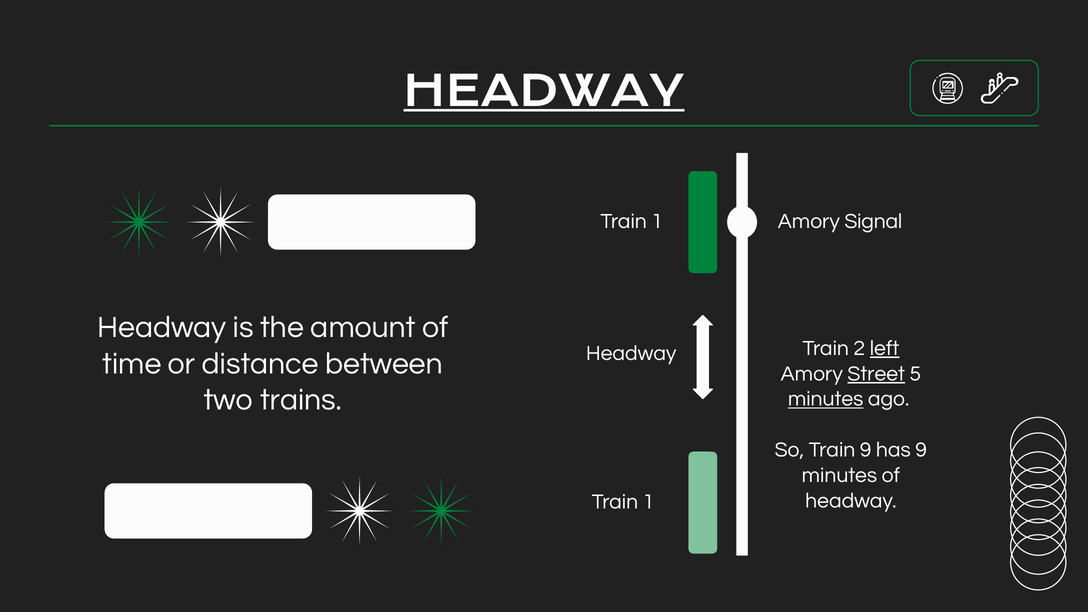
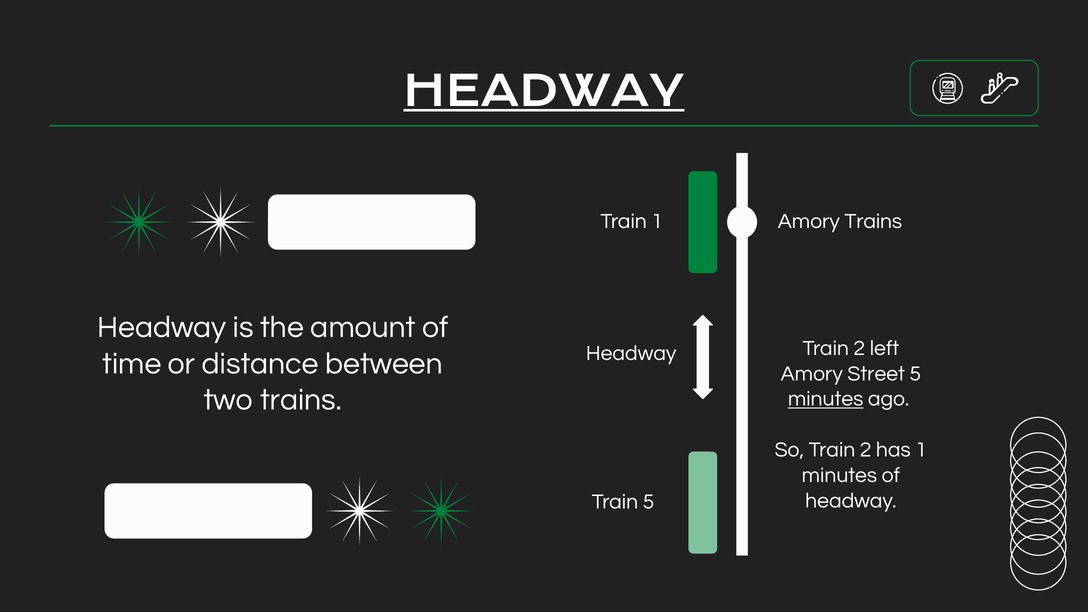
Amory Signal: Signal -> Trains
left underline: present -> none
Street underline: present -> none
So Train 9: 9 -> 2
has 9: 9 -> 1
1 at (648, 502): 1 -> 5
